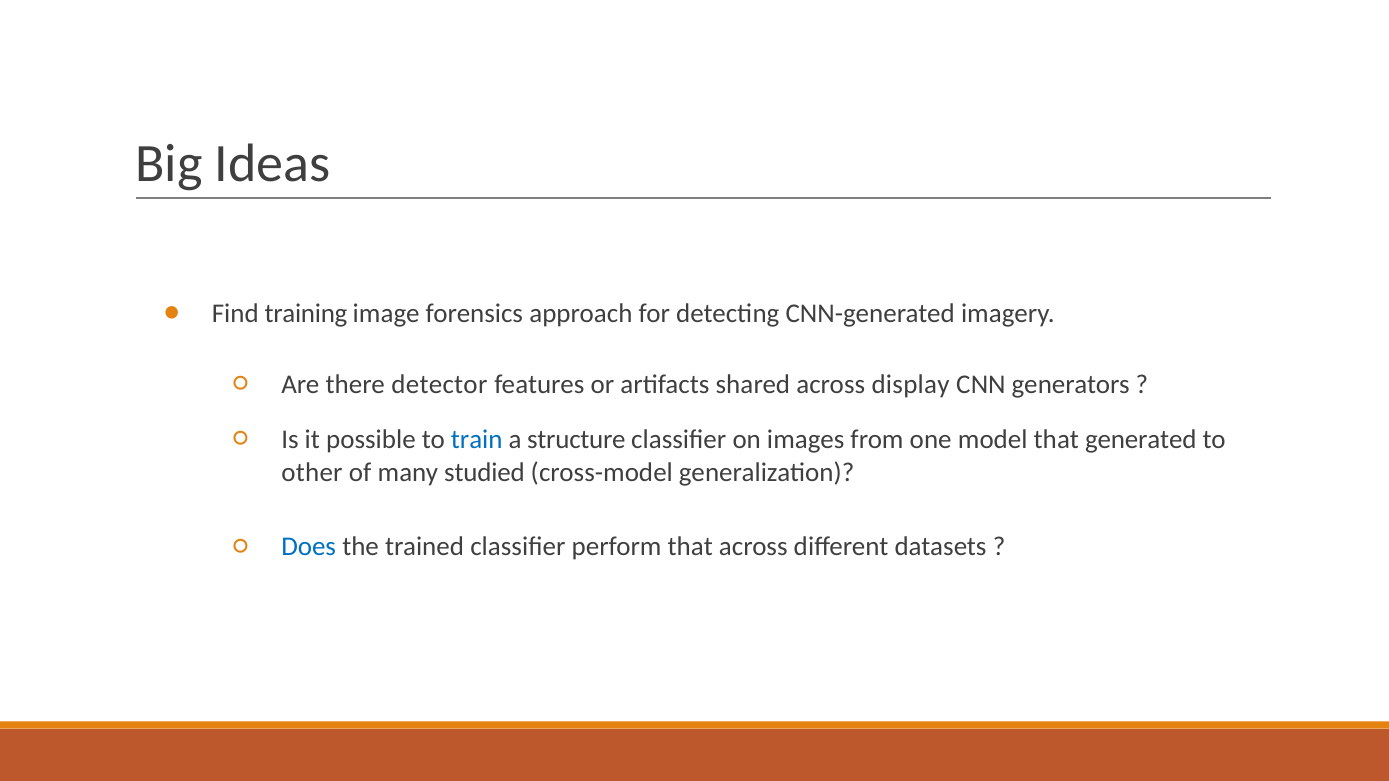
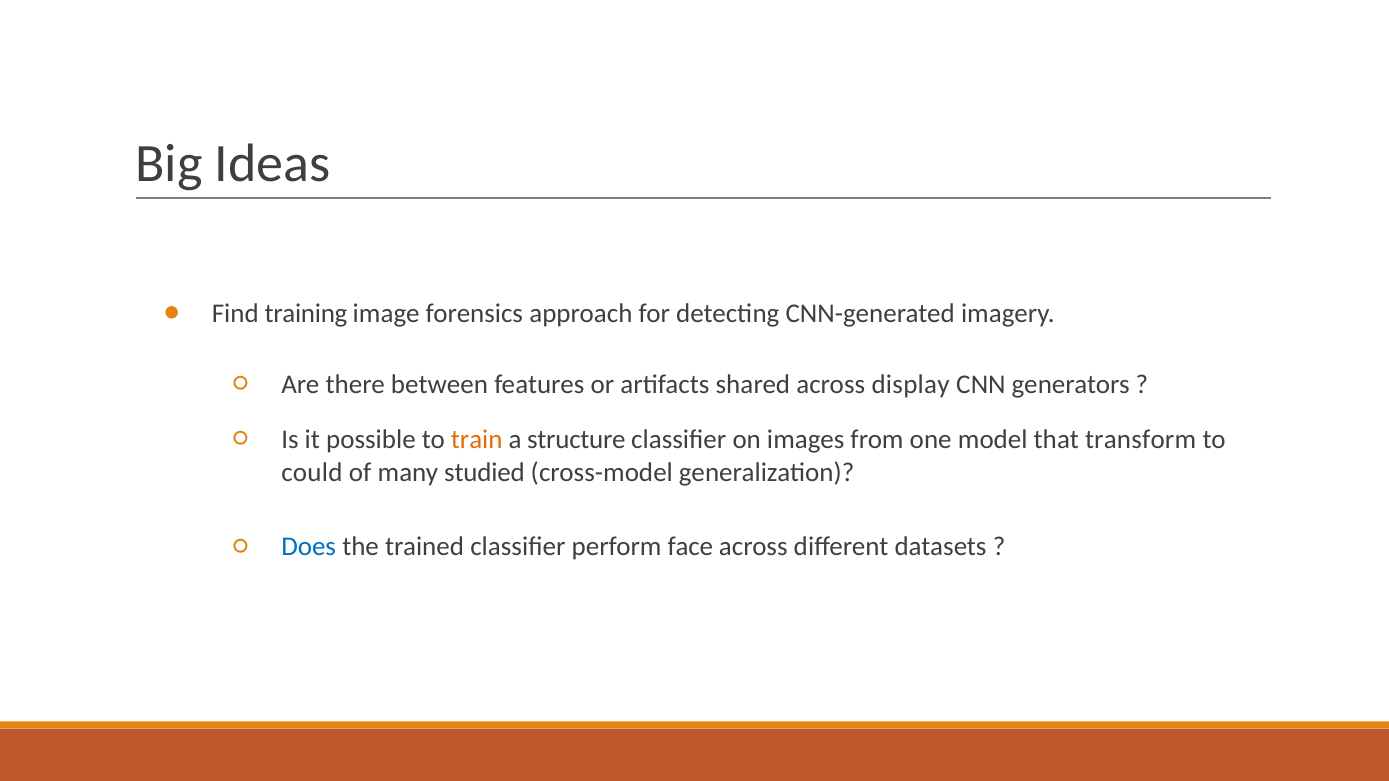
detector: detector -> between
train colour: blue -> orange
generated: generated -> transform
other: other -> could
perform that: that -> face
